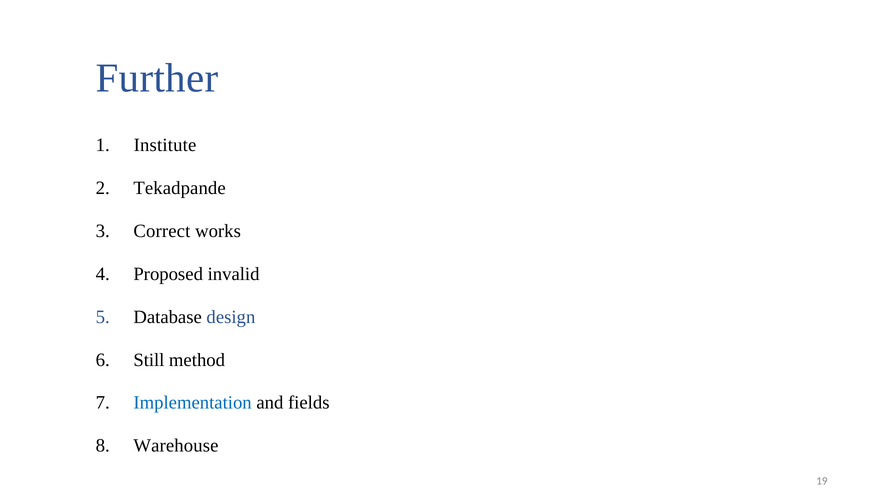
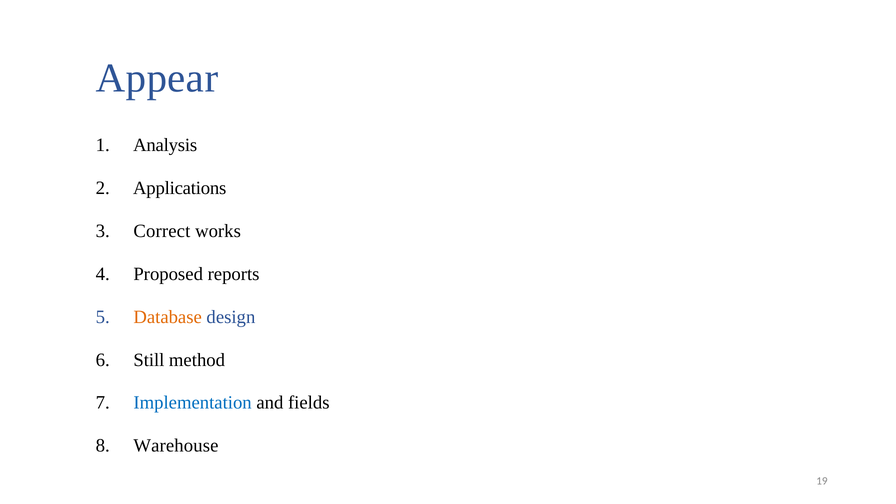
Further: Further -> Appear
Institute: Institute -> Analysis
Tekadpande: Tekadpande -> Applications
invalid: invalid -> reports
Database colour: black -> orange
